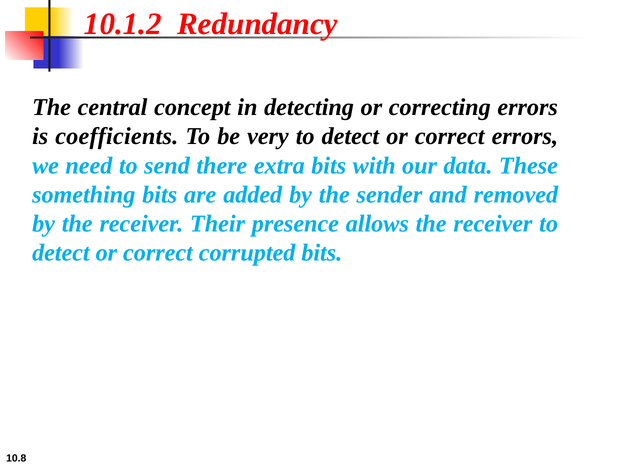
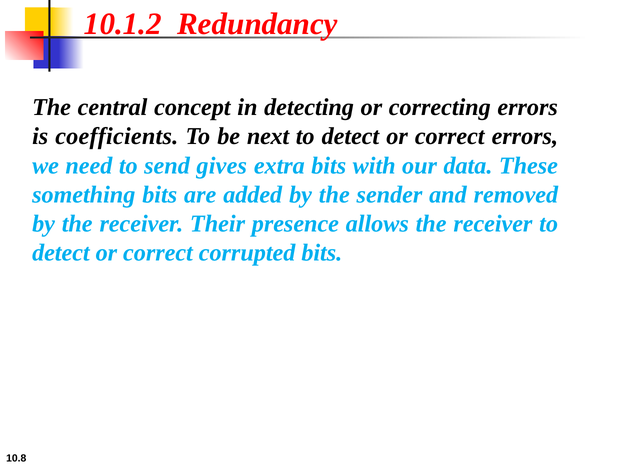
very: very -> next
there: there -> gives
